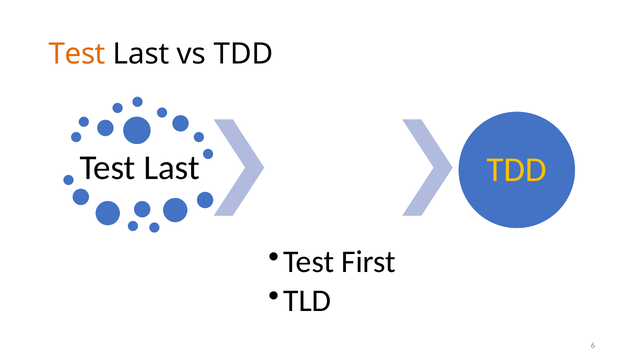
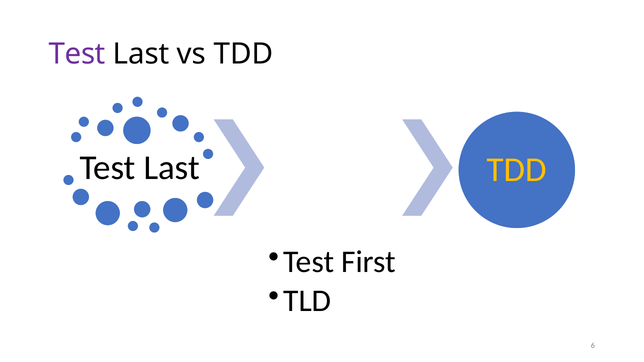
Test at (77, 54) colour: orange -> purple
